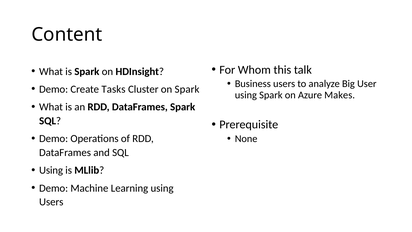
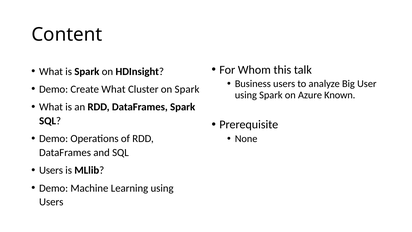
Create Tasks: Tasks -> What
Makes: Makes -> Known
Using at (51, 170): Using -> Users
